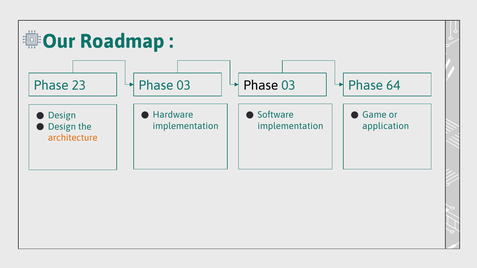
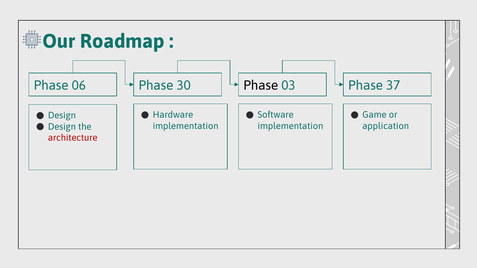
23: 23 -> 06
03 at (184, 86): 03 -> 30
64: 64 -> 37
architecture colour: orange -> red
